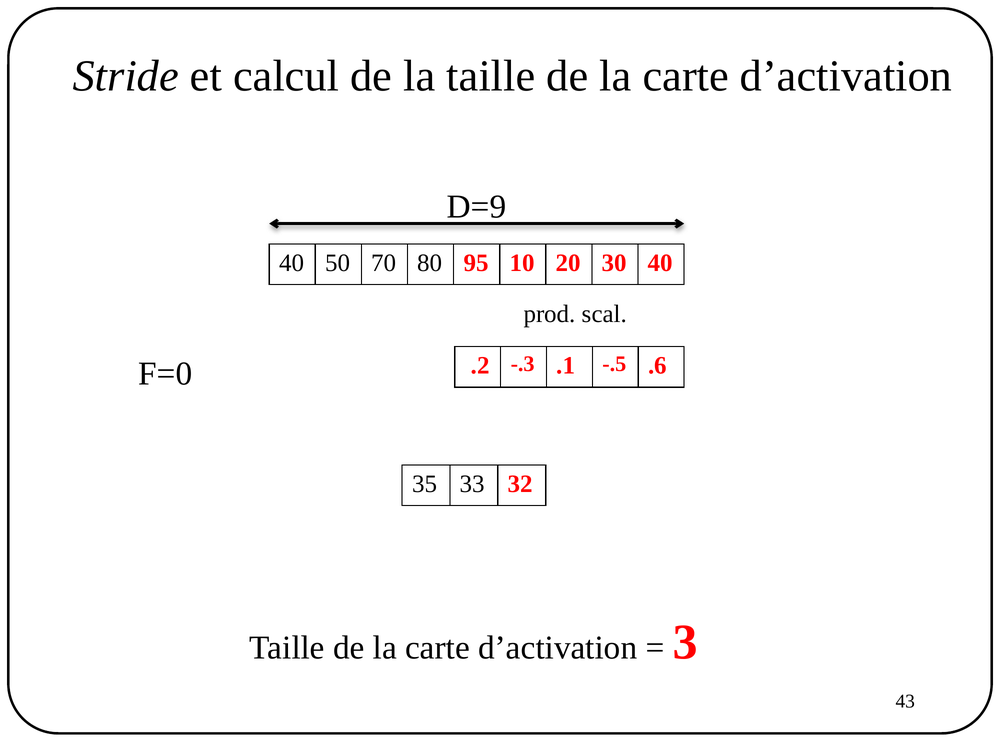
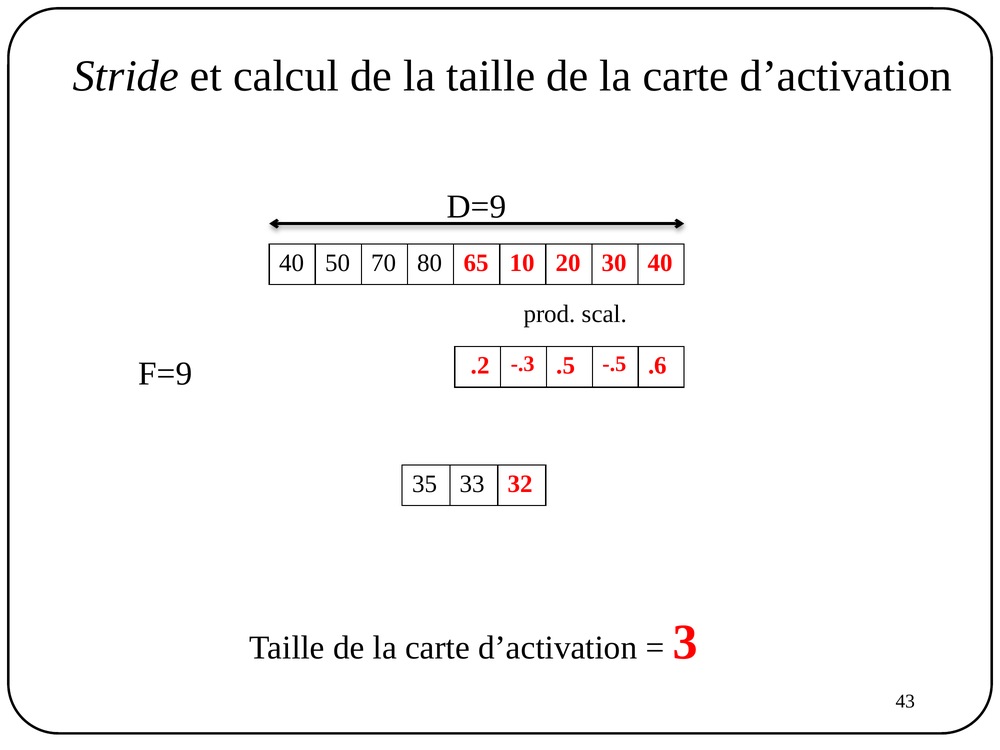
95: 95 -> 65
F=0: F=0 -> F=9
.1: .1 -> .5
